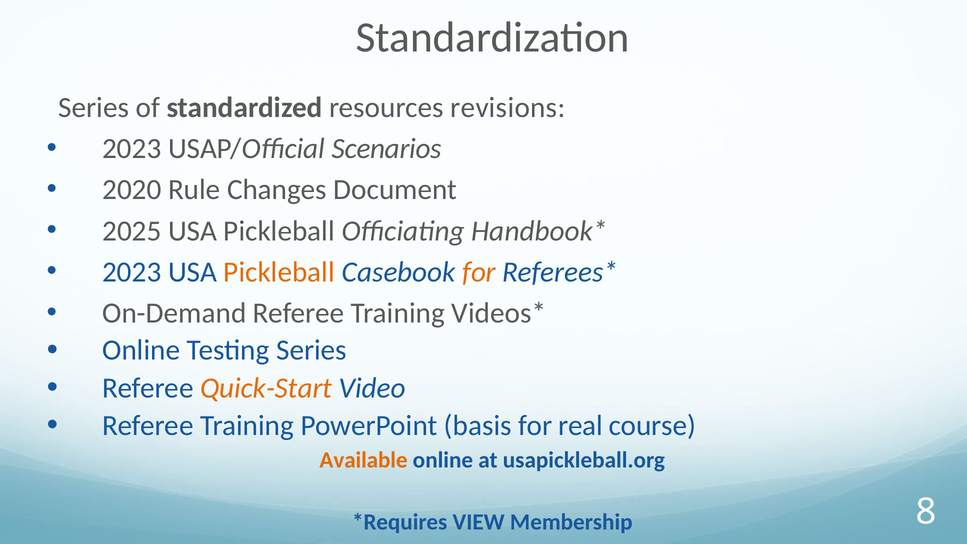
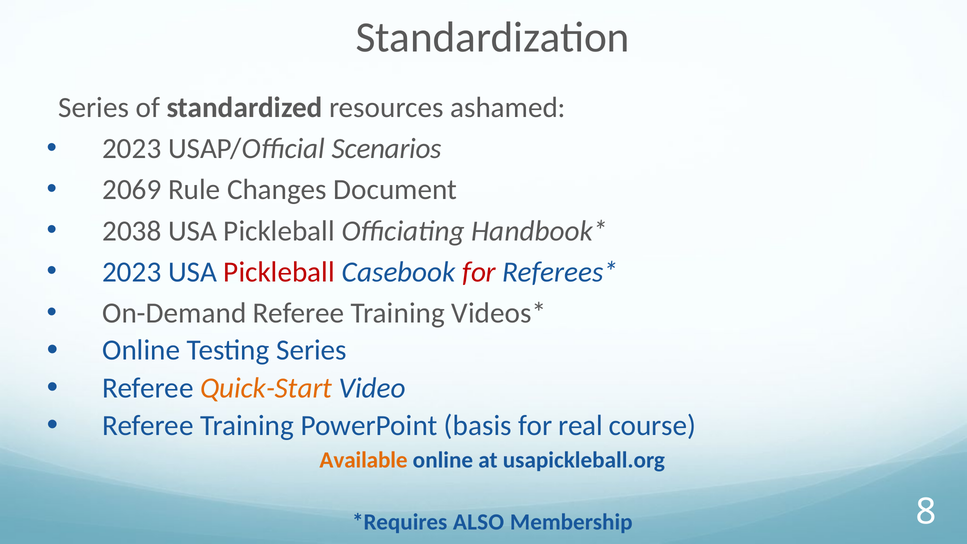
revisions: revisions -> ashamed
2020: 2020 -> 2069
2025: 2025 -> 2038
Pickleball at (279, 272) colour: orange -> red
for at (479, 272) colour: orange -> red
VIEW: VIEW -> ALSO
